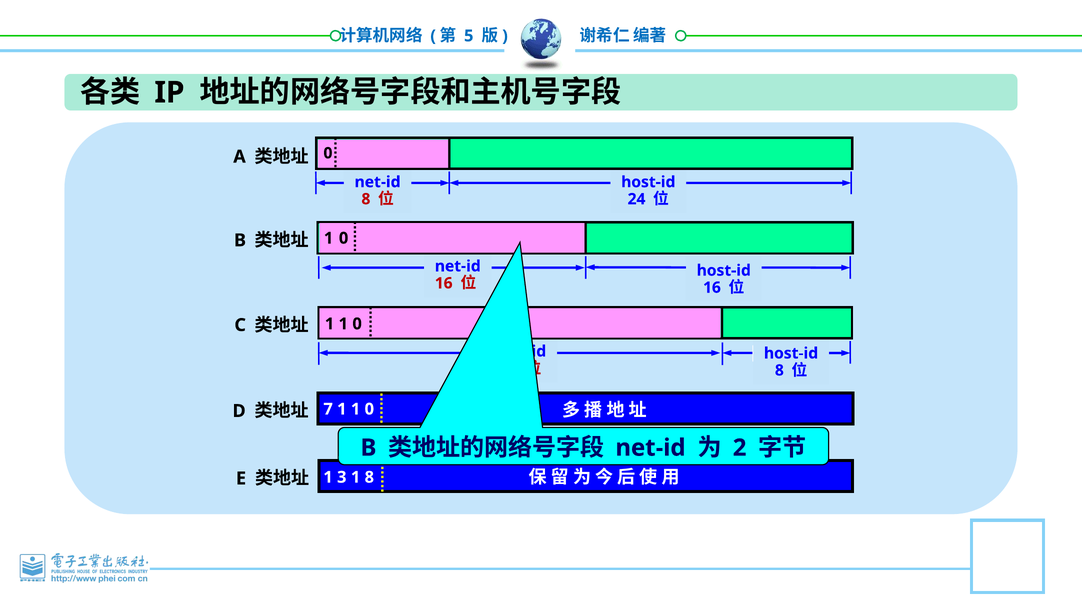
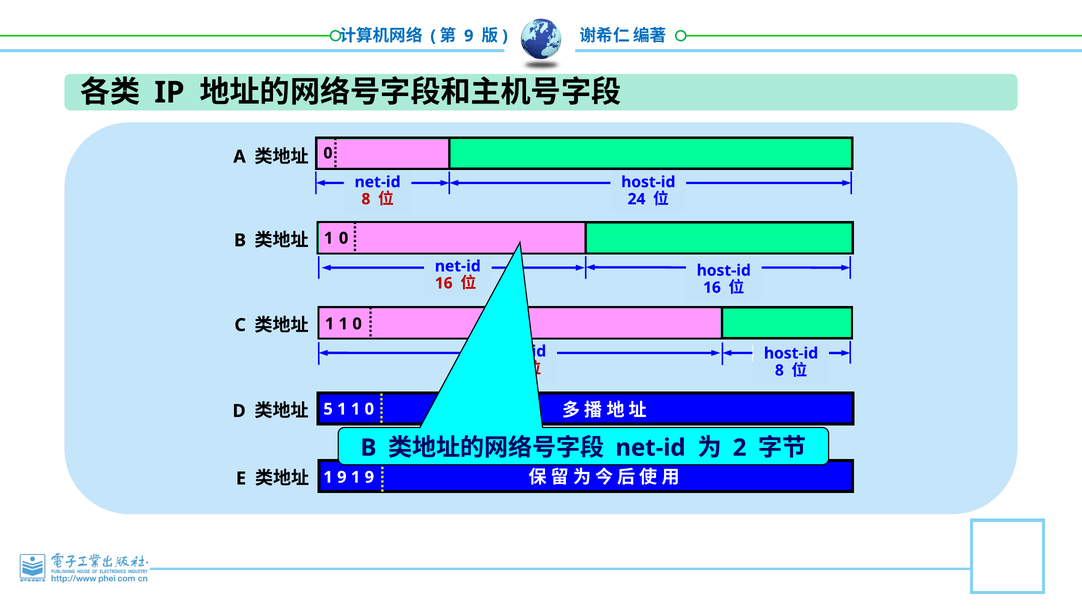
5 at (469, 36): 5 -> 9
7: 7 -> 5
3 at (342, 477): 3 -> 9
8 at (369, 477): 8 -> 9
